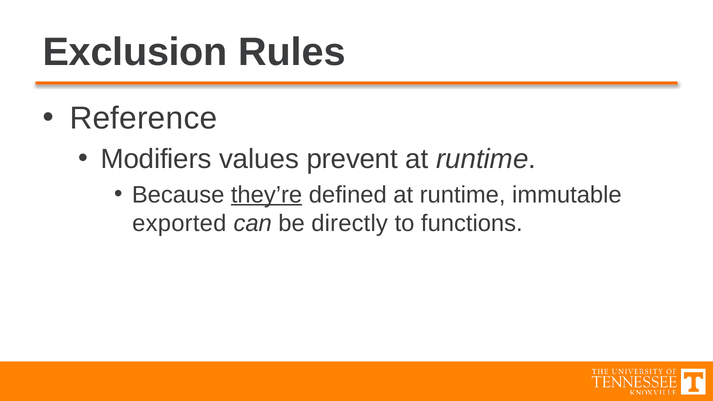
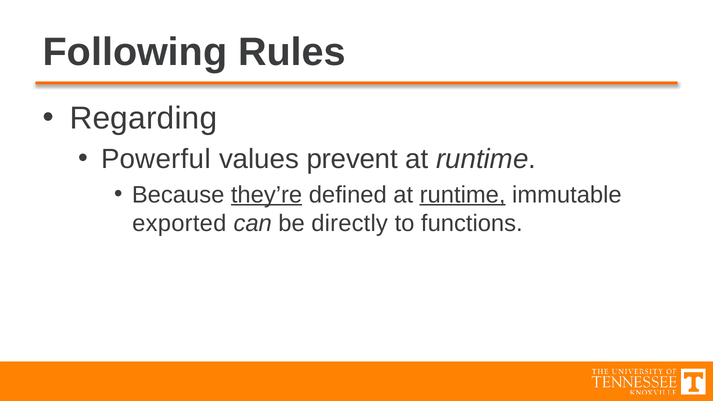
Exclusion: Exclusion -> Following
Reference: Reference -> Regarding
Modifiers: Modifiers -> Powerful
runtime at (463, 195) underline: none -> present
